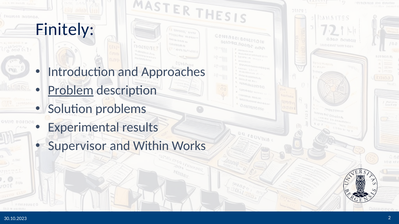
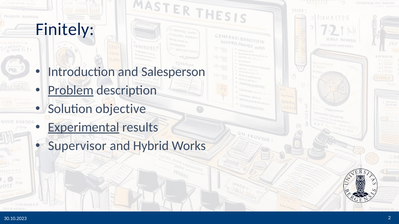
Approaches: Approaches -> Salesperson
problems: problems -> objective
Experimental underline: none -> present
Within: Within -> Hybrid
